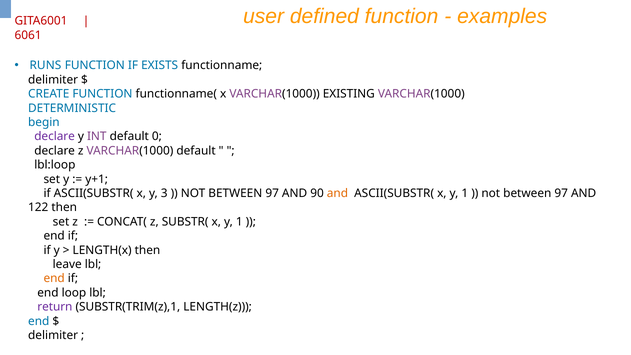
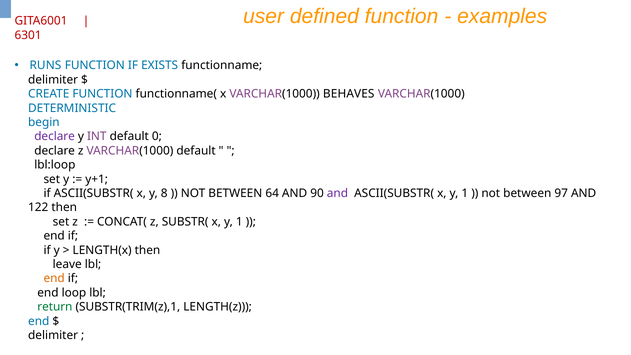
6061: 6061 -> 6301
EXISTING: EXISTING -> BEHAVES
3: 3 -> 8
97 at (272, 193): 97 -> 64
and at (337, 193) colour: orange -> purple
return colour: purple -> green
